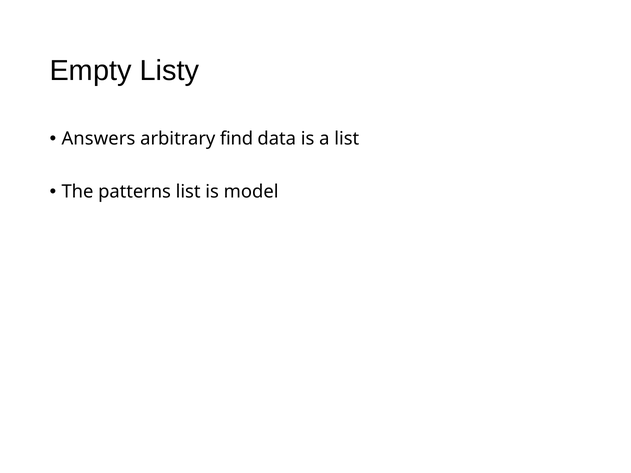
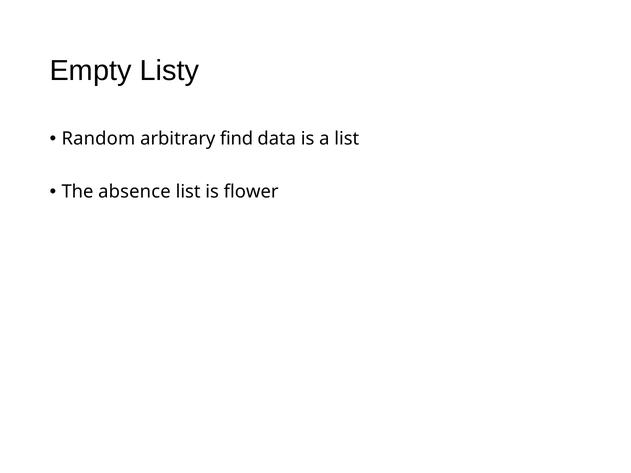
Answers: Answers -> Random
patterns: patterns -> absence
model: model -> flower
